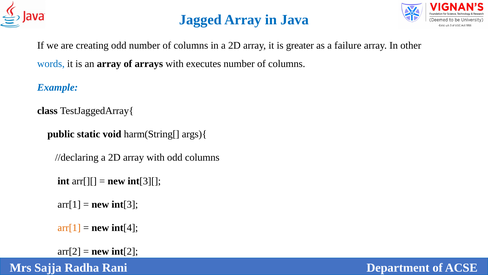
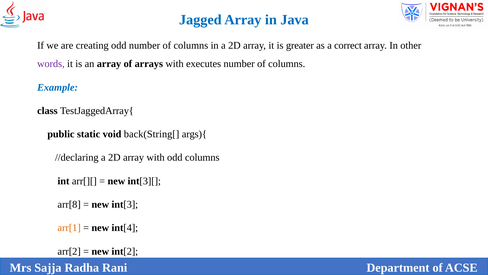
failure: failure -> correct
words colour: blue -> purple
harm(String[: harm(String[ -> back(String[
arr[1 at (69, 204): arr[1 -> arr[8
